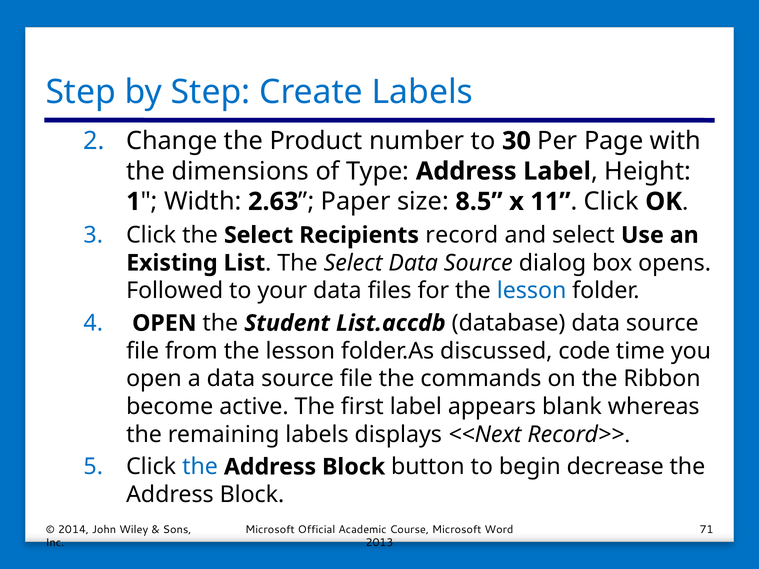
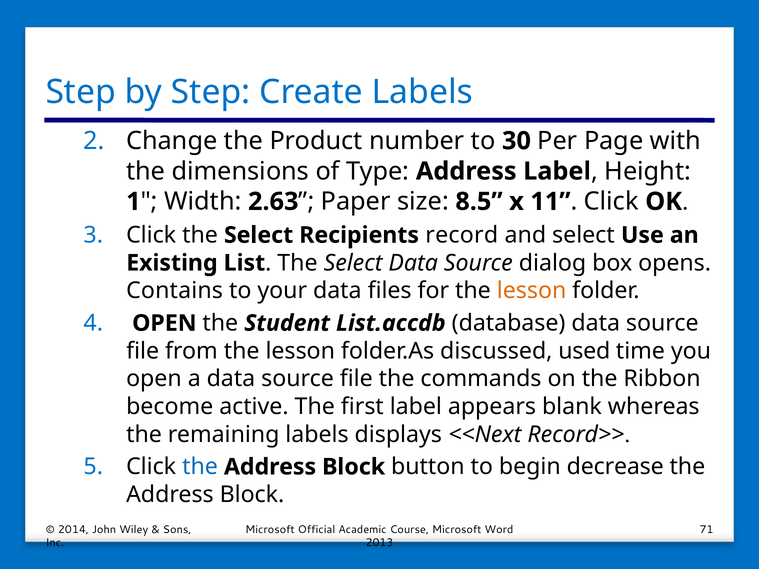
Followed: Followed -> Contains
lesson at (532, 291) colour: blue -> orange
code: code -> used
